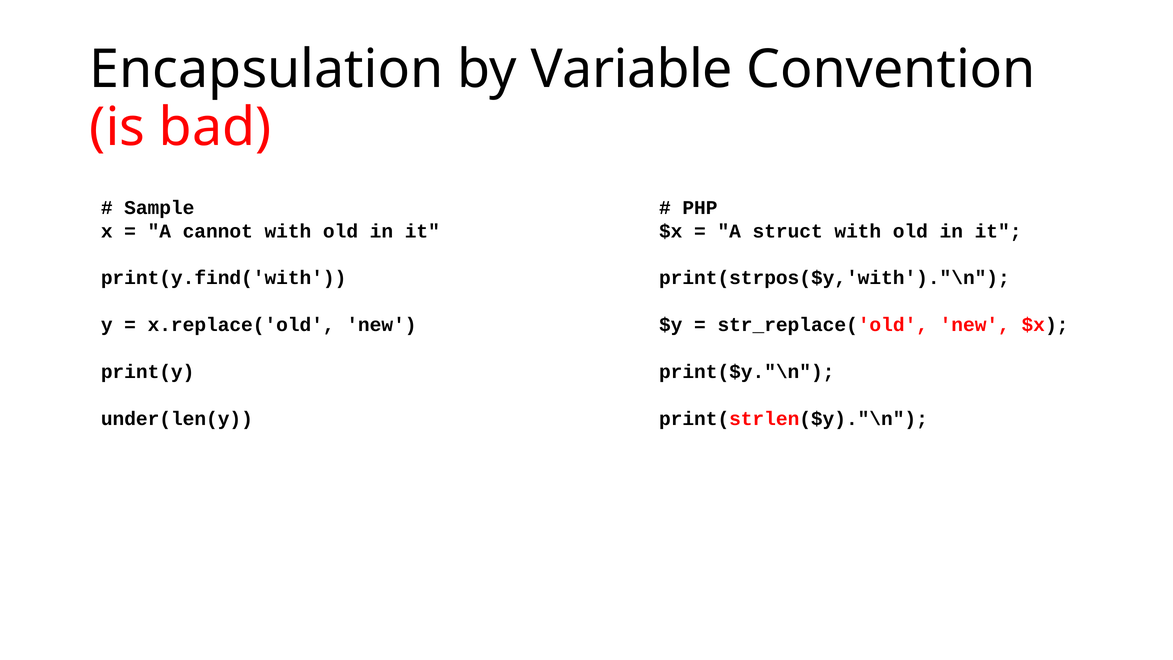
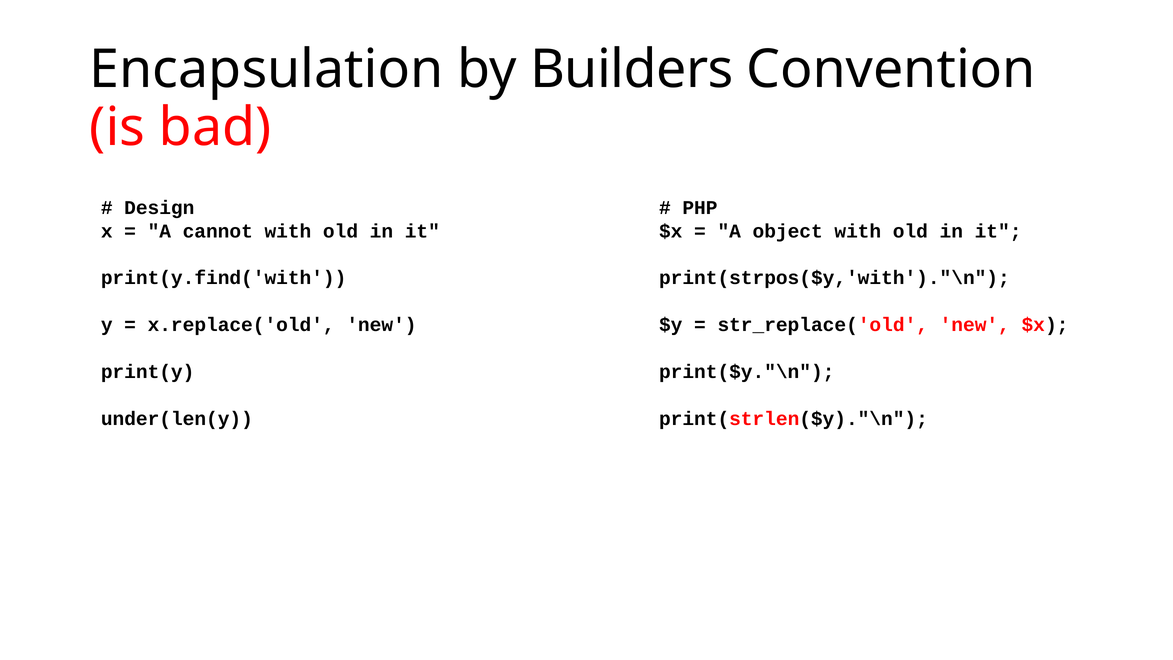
Variable: Variable -> Builders
Sample: Sample -> Design
struct: struct -> object
